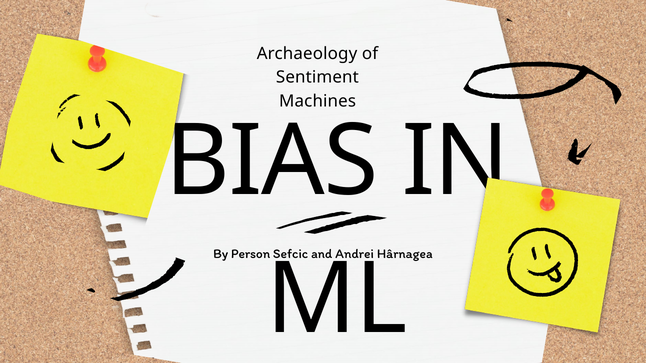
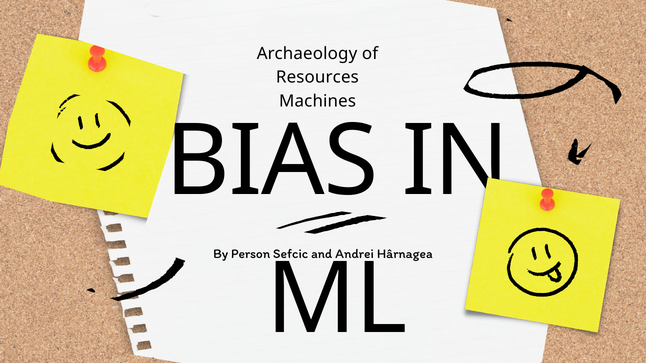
Sentiment: Sentiment -> Resources
